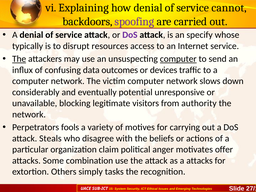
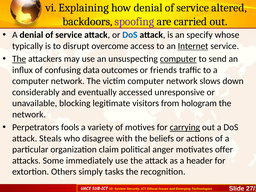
cannot: cannot -> altered
DoS at (130, 35) colour: purple -> blue
resources: resources -> overcome
Internet underline: none -> present
devices: devices -> friends
potential: potential -> accessed
authority: authority -> hologram
carrying underline: none -> present
combination: combination -> immediately
a attacks: attacks -> header
